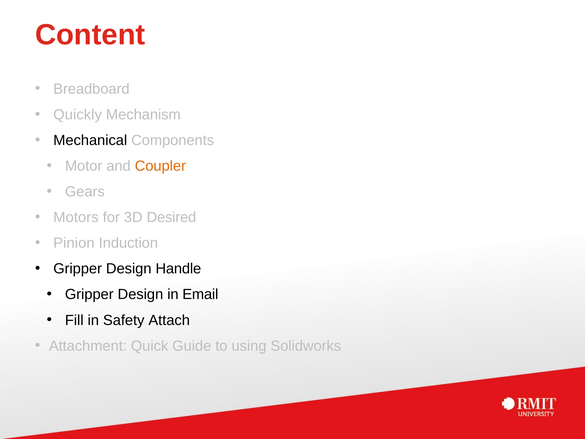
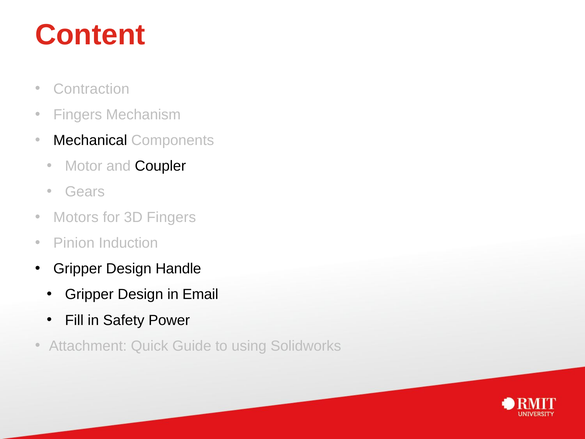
Breadboard: Breadboard -> Contraction
Quickly at (78, 115): Quickly -> Fingers
Coupler colour: orange -> black
3D Desired: Desired -> Fingers
Attach: Attach -> Power
